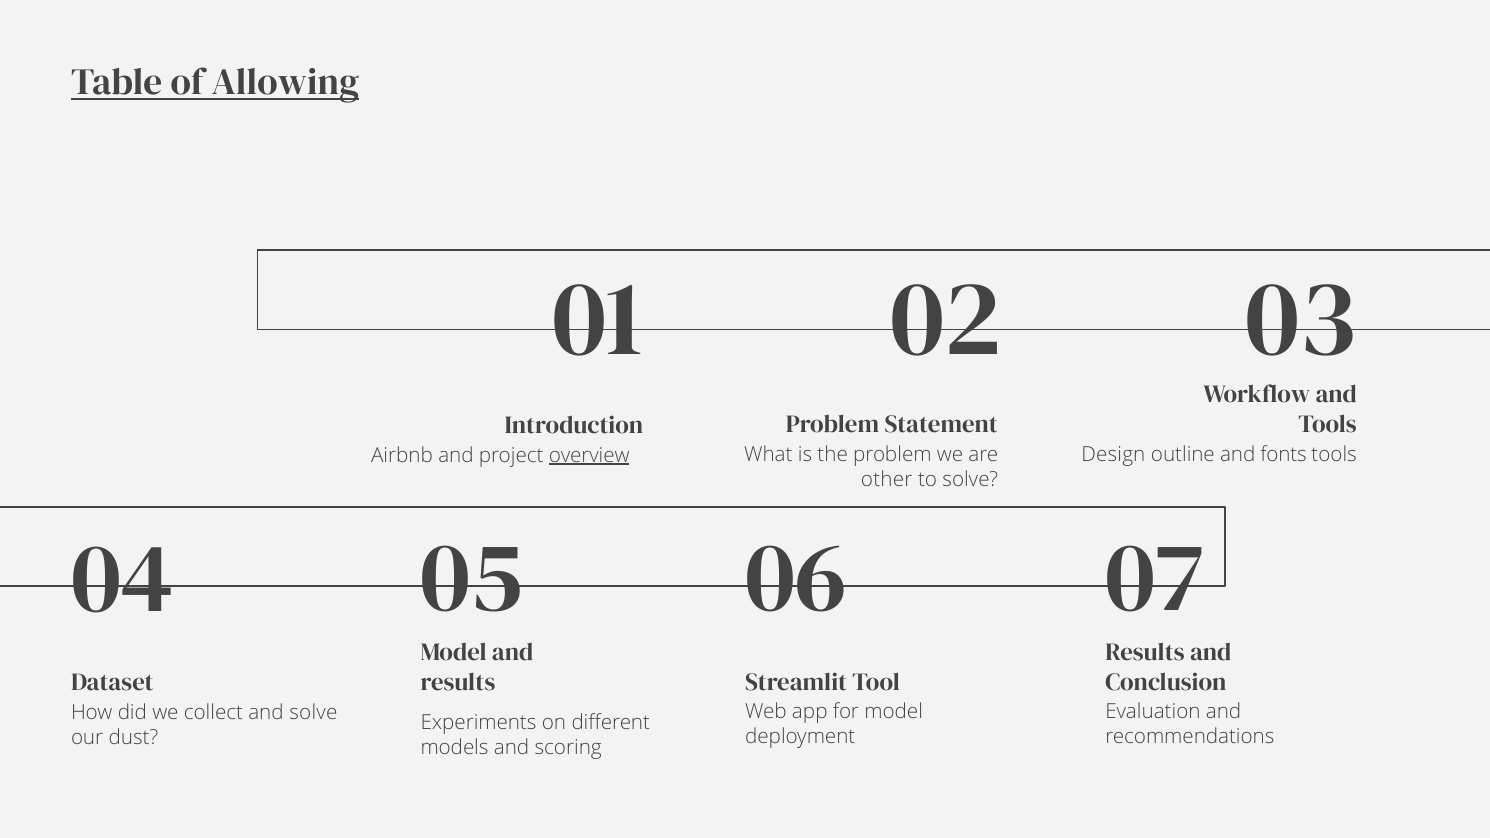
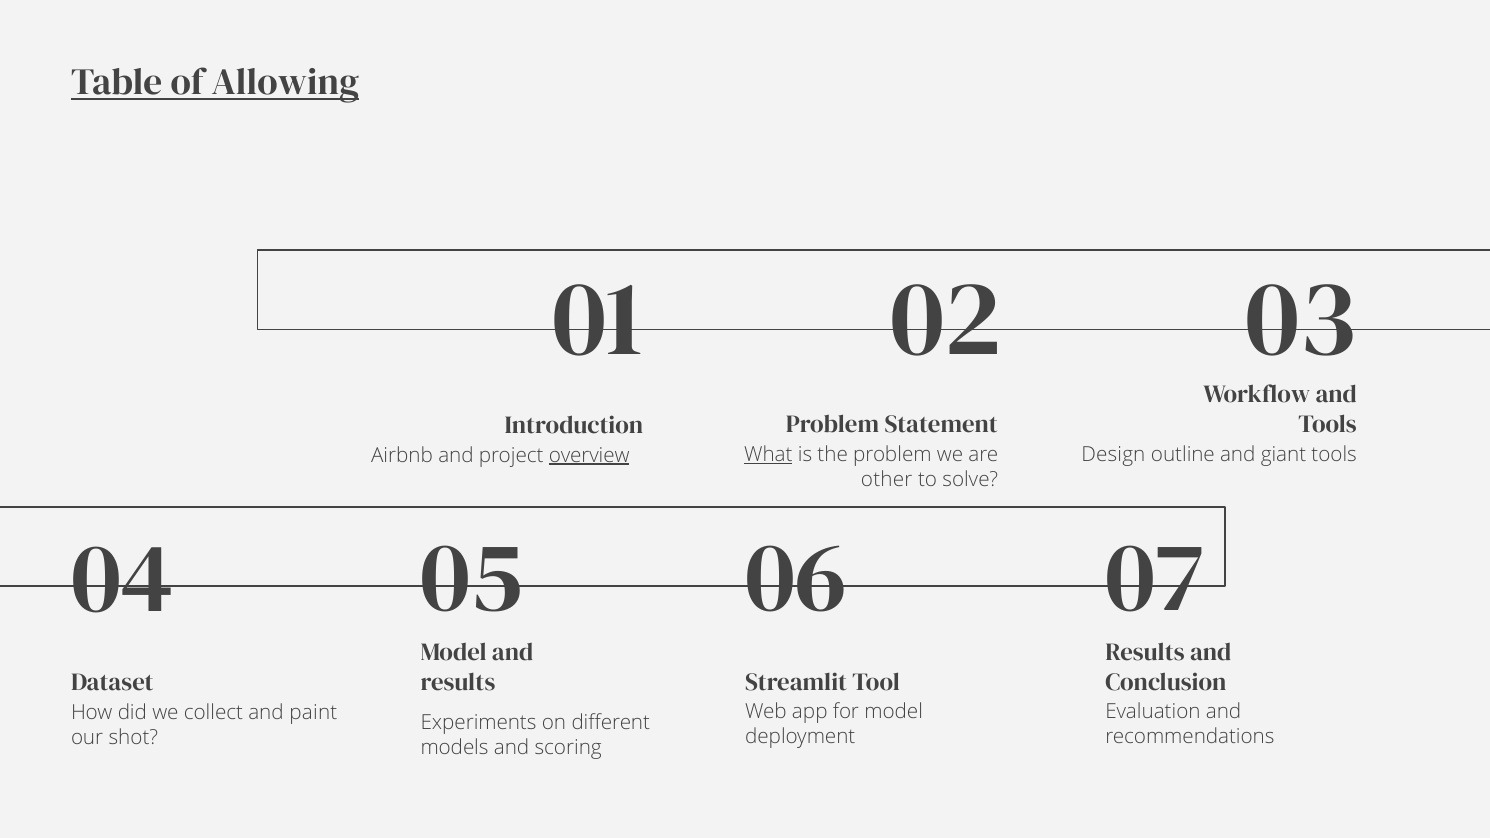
What underline: none -> present
fonts: fonts -> giant
and solve: solve -> paint
dust: dust -> shot
